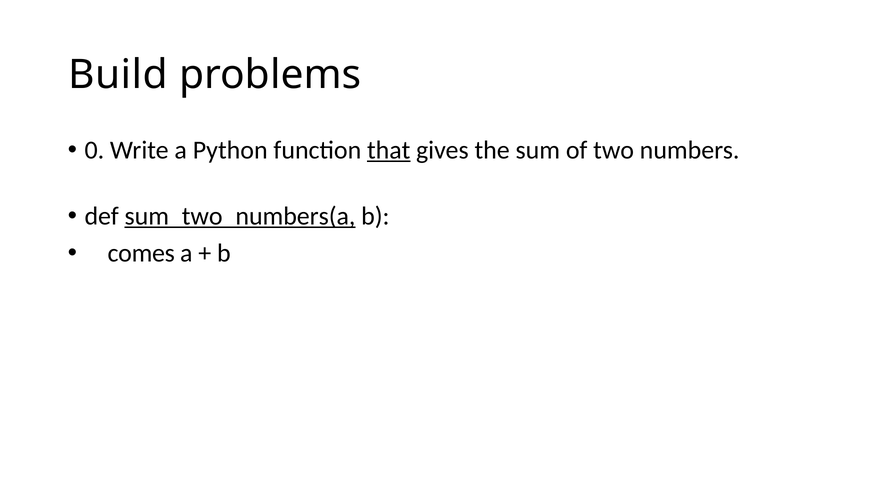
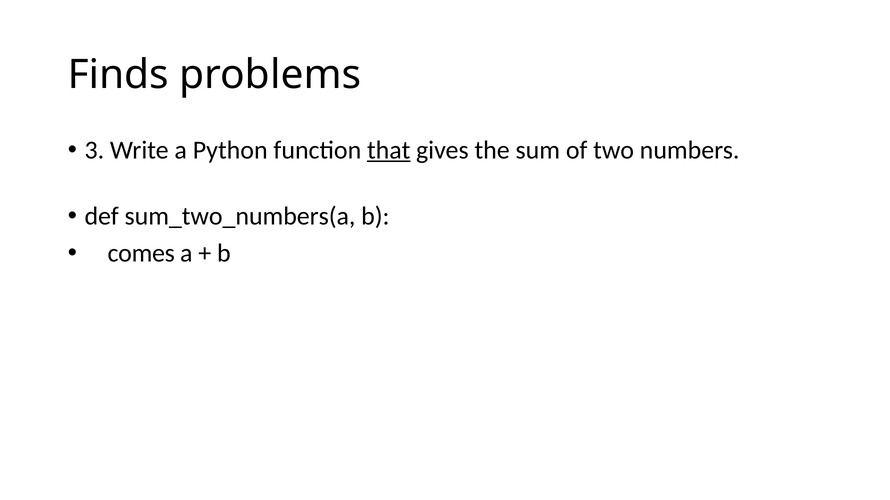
Build: Build -> Finds
0: 0 -> 3
sum_two_numbers(a underline: present -> none
